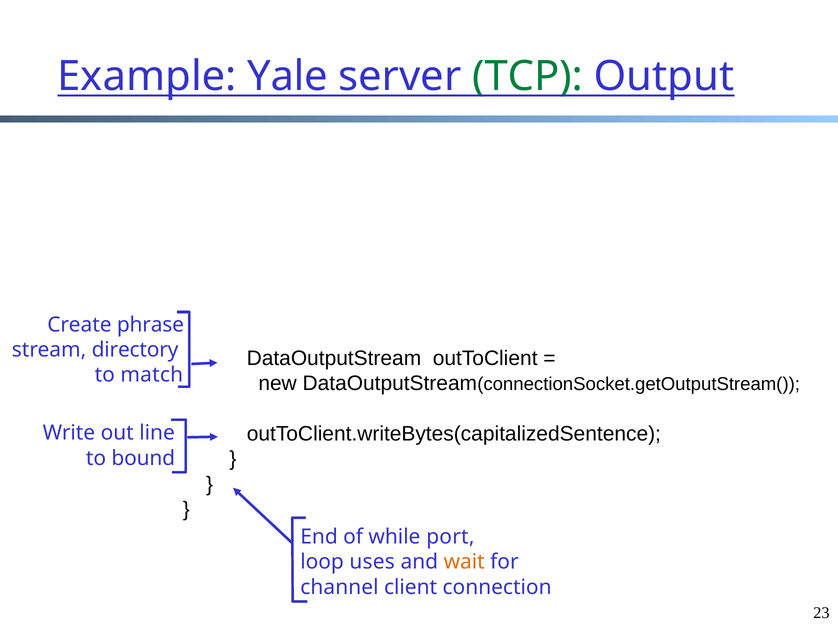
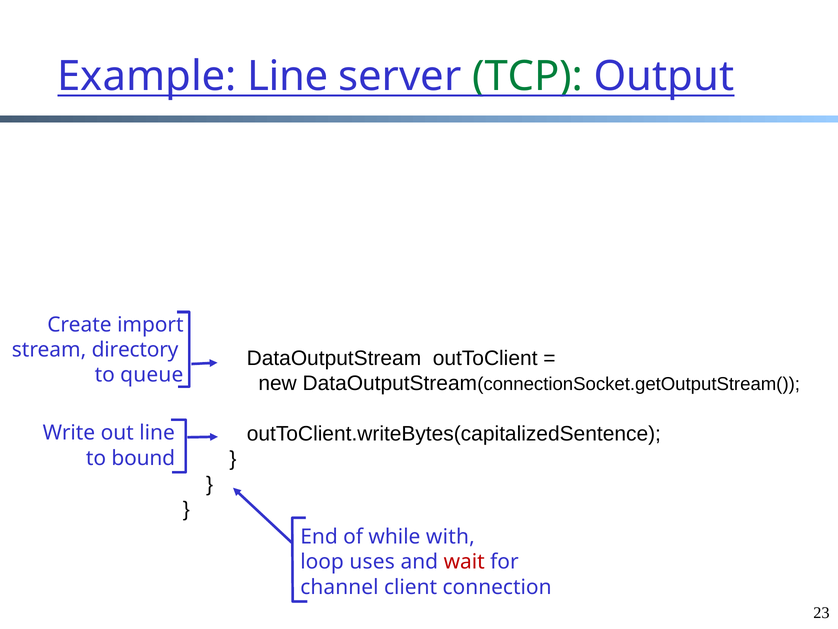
Example Yale: Yale -> Line
phrase: phrase -> import
match: match -> queue
port: port -> with
wait colour: orange -> red
